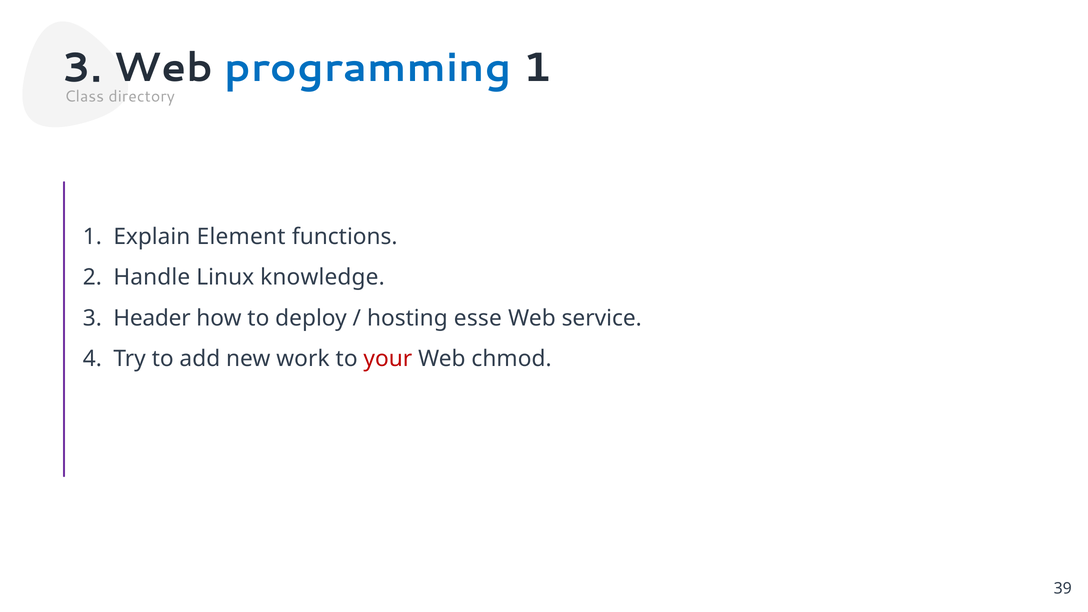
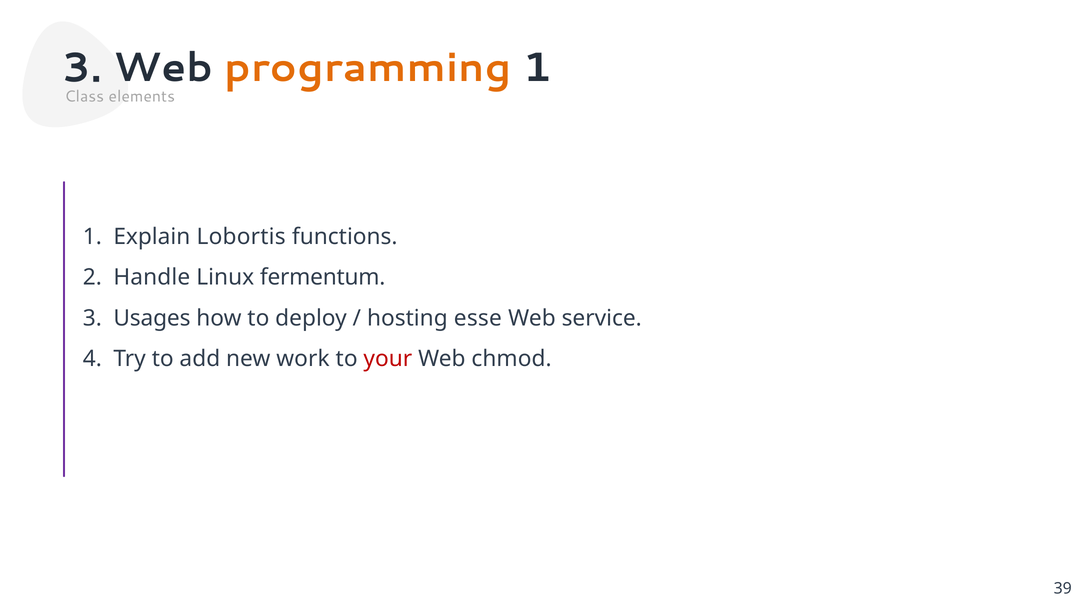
programming colour: blue -> orange
directory: directory -> elements
Element: Element -> Lobortis
knowledge: knowledge -> fermentum
Header: Header -> Usages
